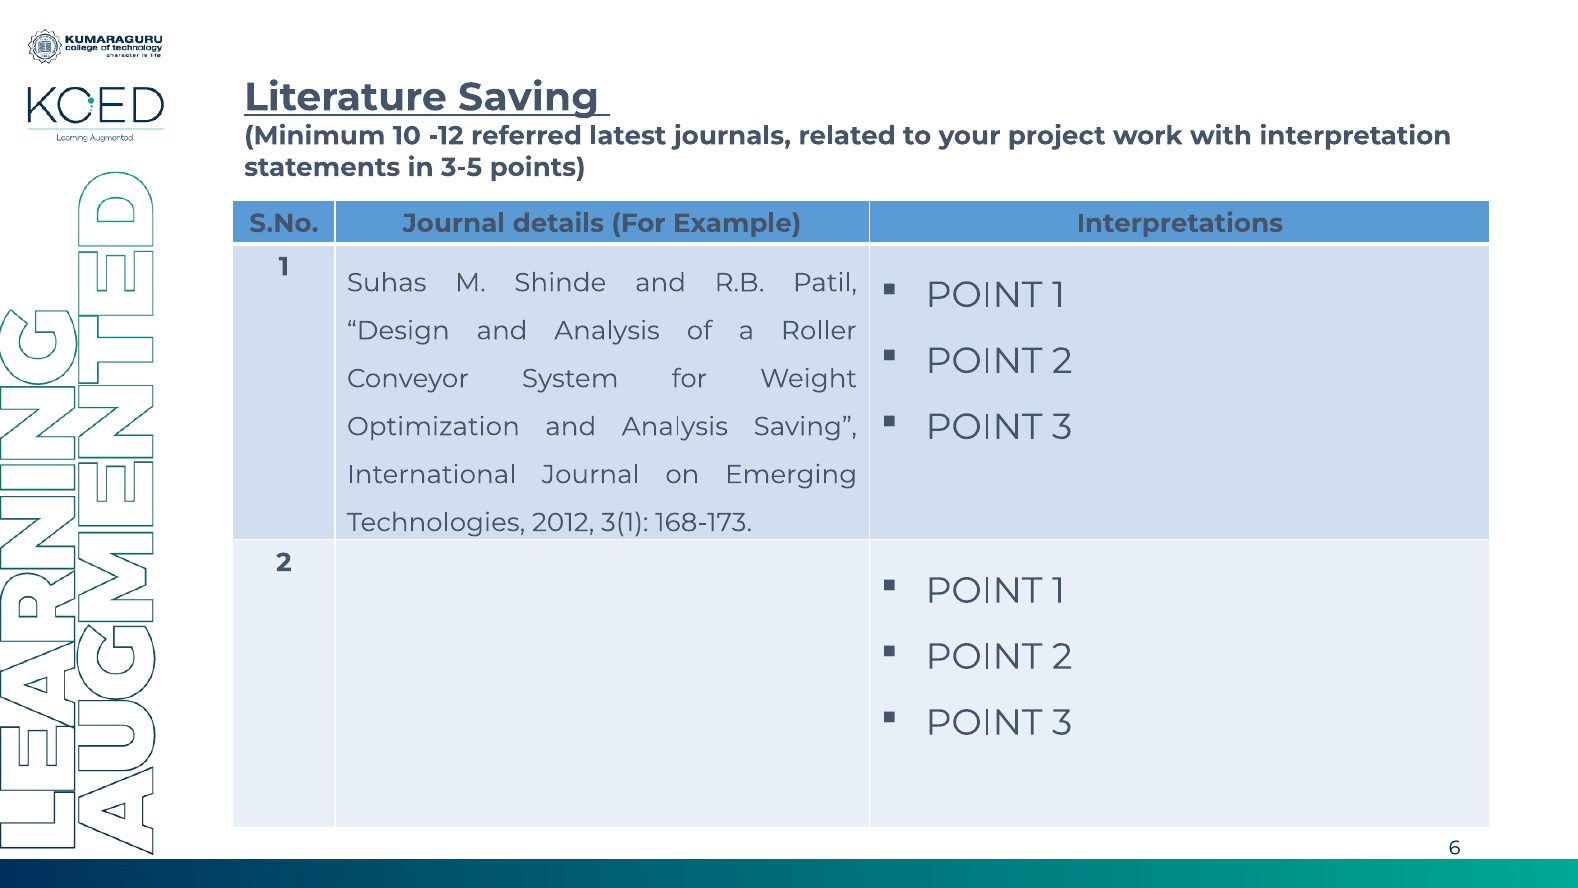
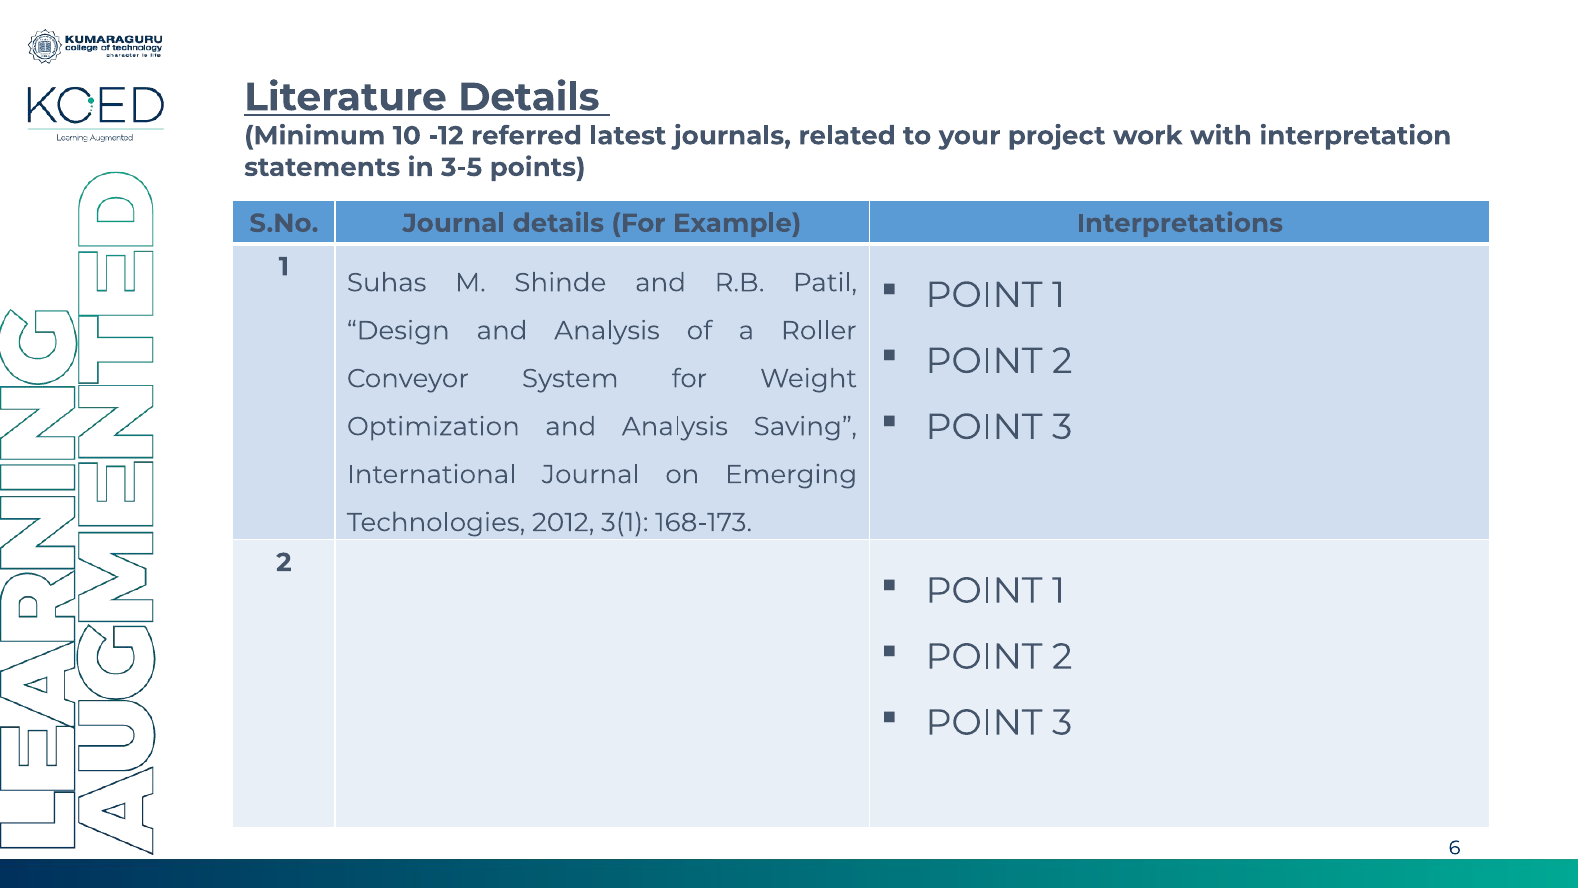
Literature Saving: Saving -> Details
